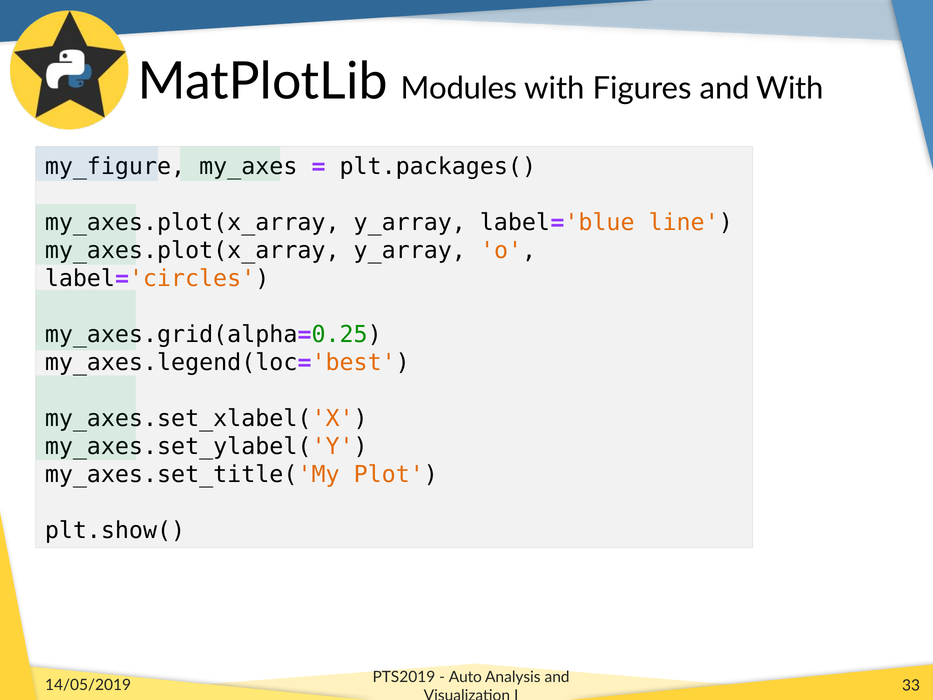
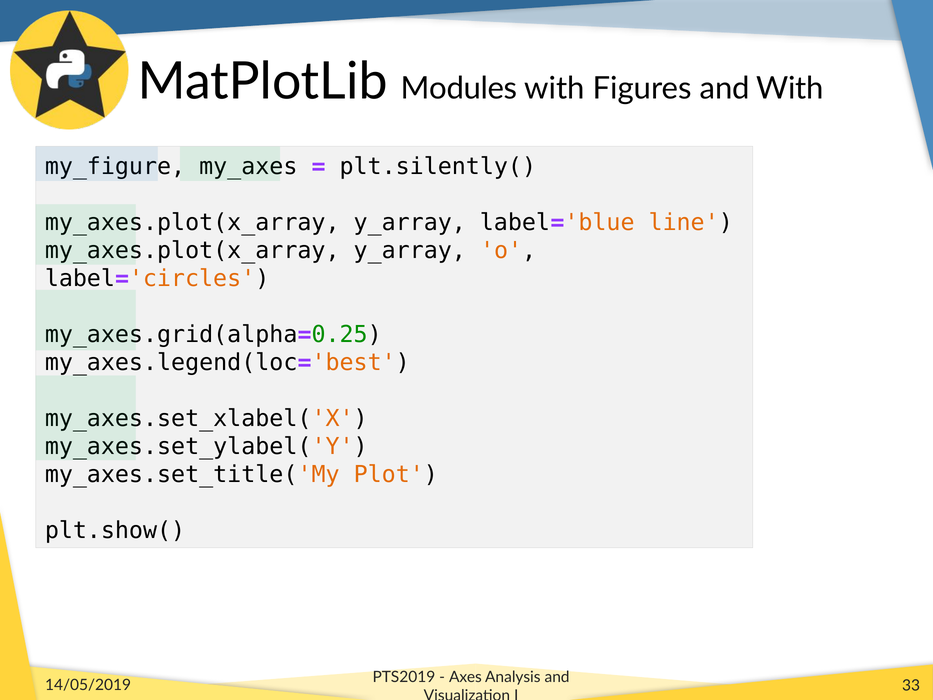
plt.packages(: plt.packages( -> plt.silently(
Auto: Auto -> Axes
